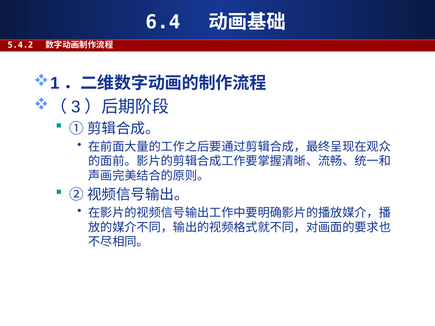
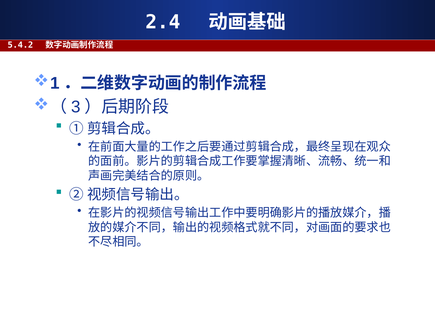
6.4: 6.4 -> 2.4
